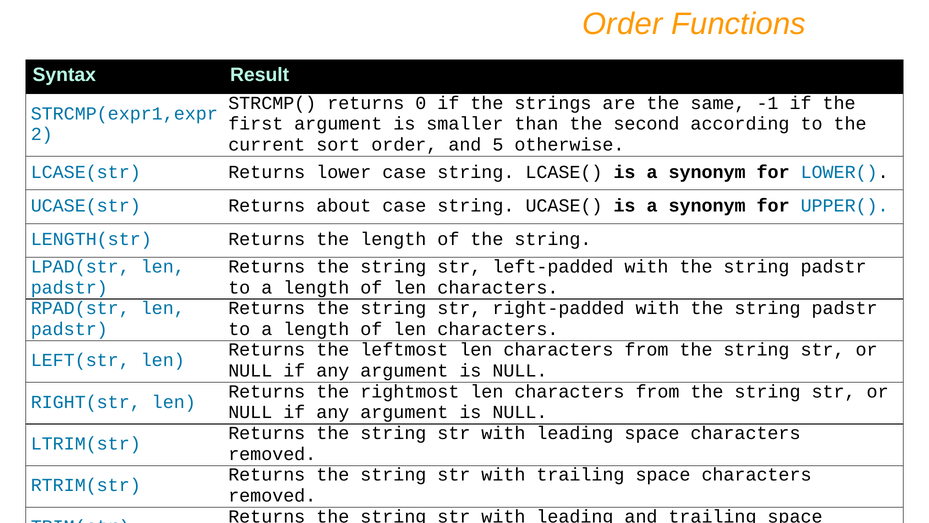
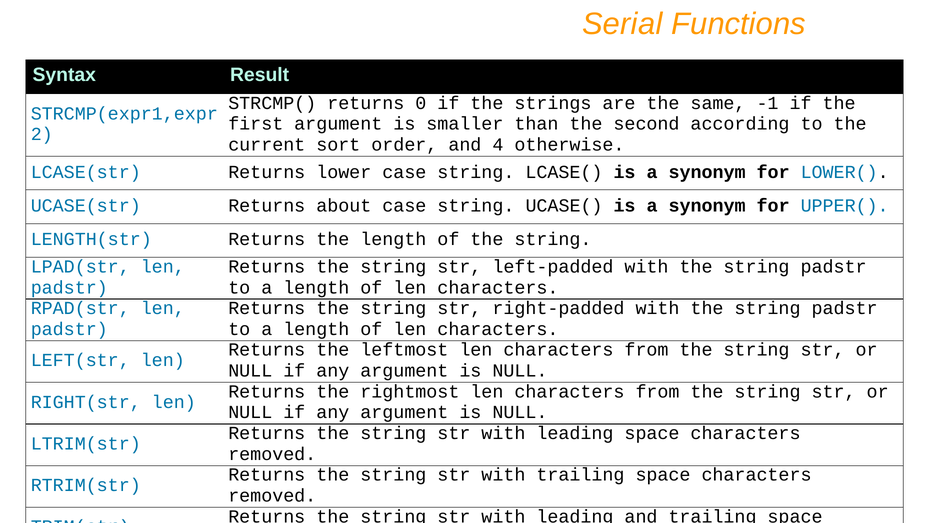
Order at (622, 24): Order -> Serial
5: 5 -> 4
